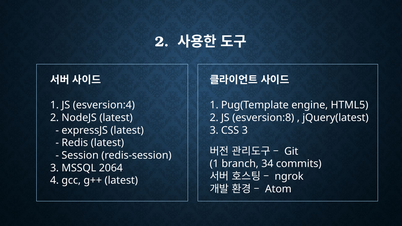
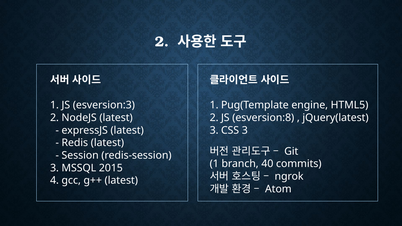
esversion:4: esversion:4 -> esversion:3
34: 34 -> 40
2064: 2064 -> 2015
